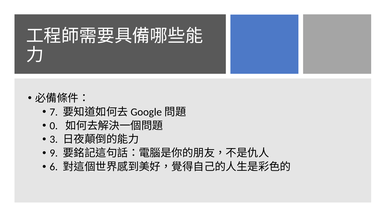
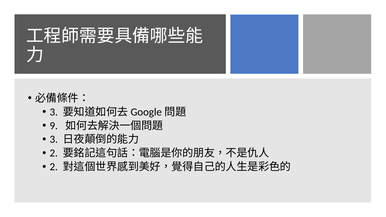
7 at (54, 112): 7 -> 3
0: 0 -> 9
9 at (54, 153): 9 -> 2
6 at (54, 167): 6 -> 2
